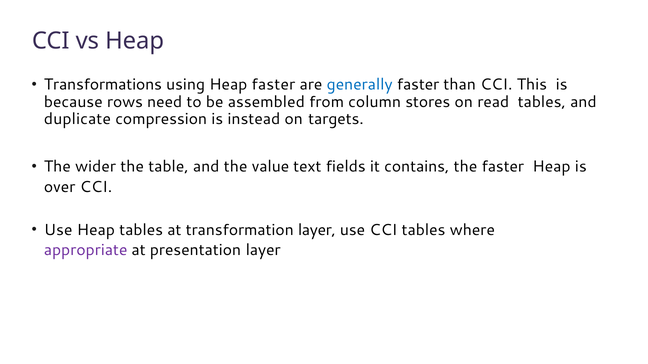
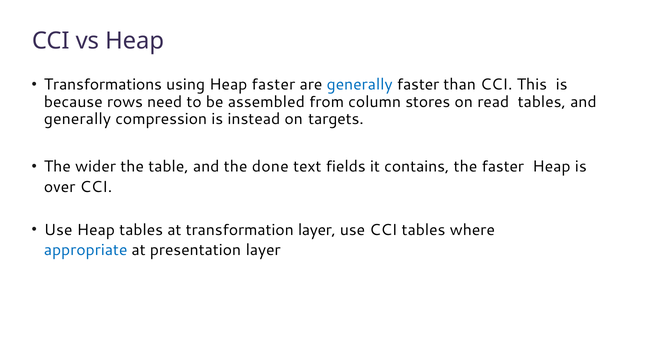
duplicate at (77, 119): duplicate -> generally
value: value -> done
appropriate colour: purple -> blue
